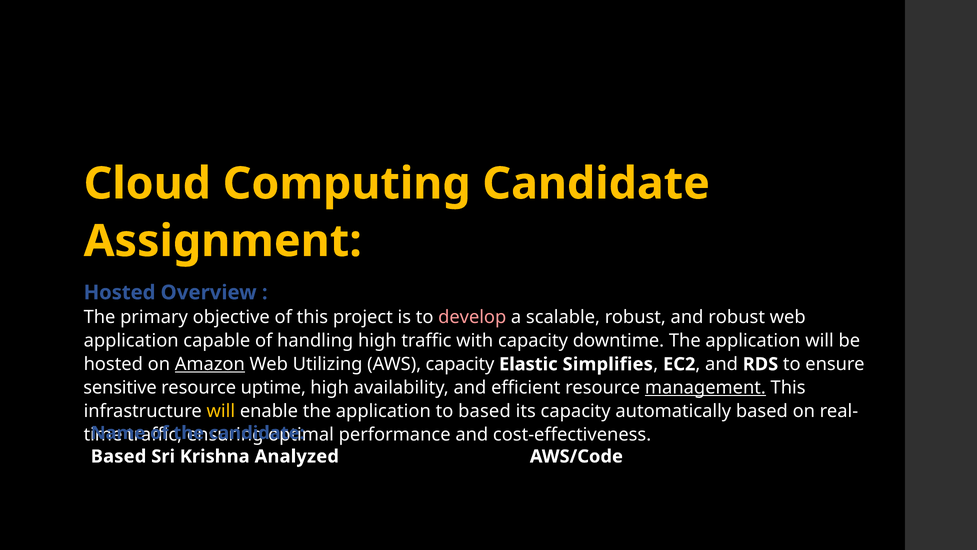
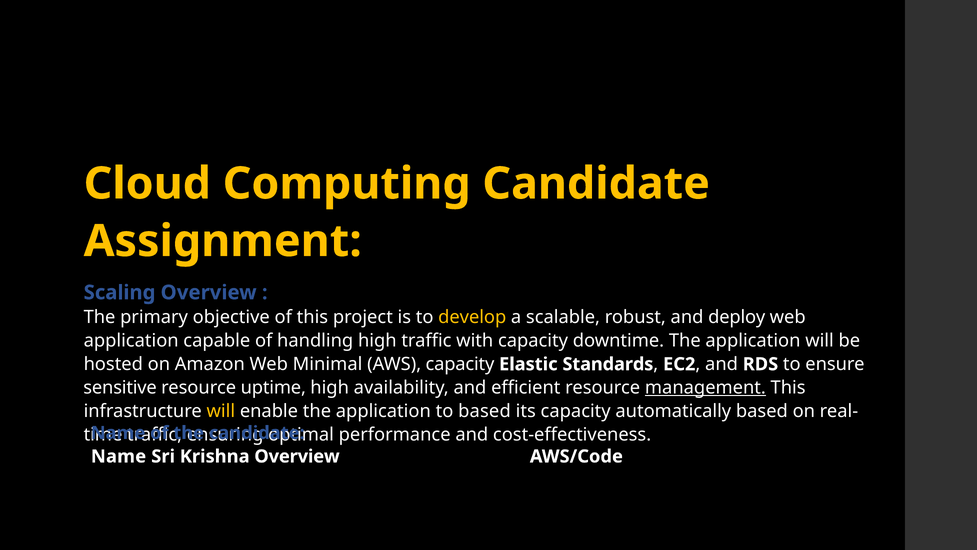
Hosted at (120, 292): Hosted -> Scaling
develop colour: pink -> yellow
and robust: robust -> deploy
Amazon underline: present -> none
Utilizing: Utilizing -> Minimal
Simplifies: Simplifies -> Standards
Based at (119, 456): Based -> Name
Krishna Analyzed: Analyzed -> Overview
